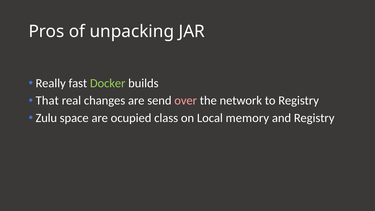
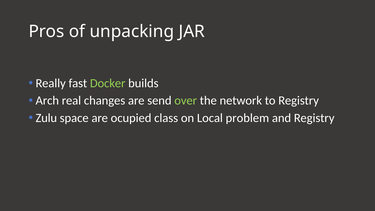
That: That -> Arch
over colour: pink -> light green
memory: memory -> problem
